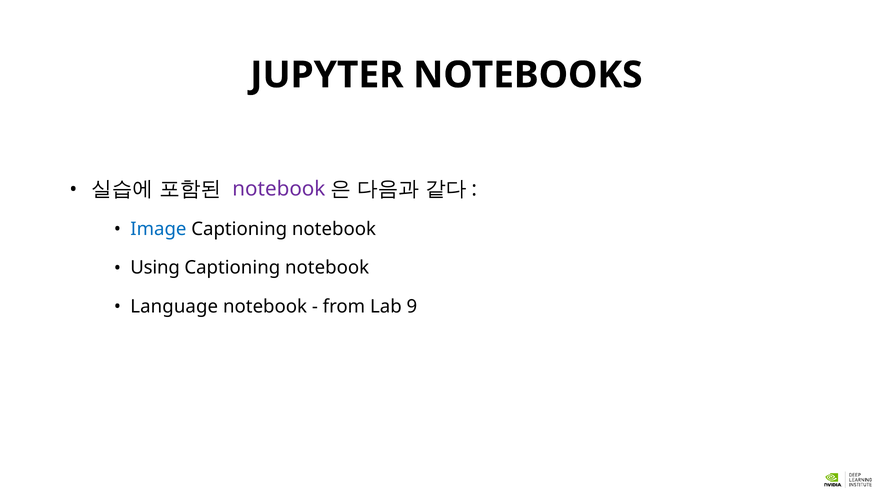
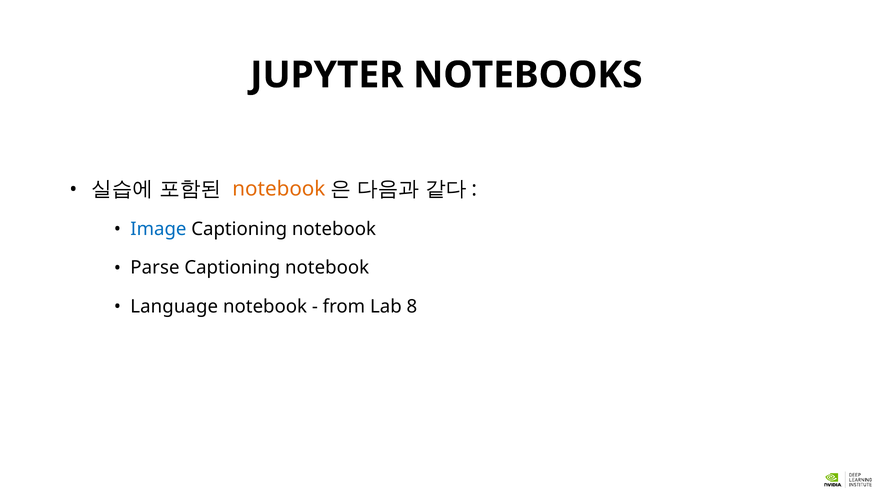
notebook at (279, 189) colour: purple -> orange
Using: Using -> Parse
9: 9 -> 8
